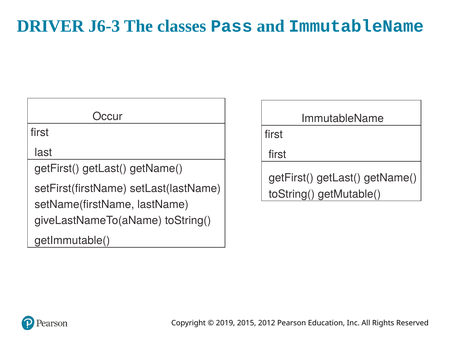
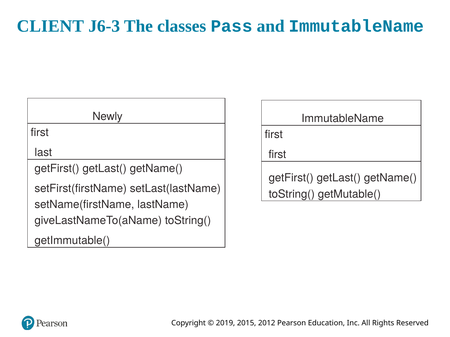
DRIVER: DRIVER -> CLIENT
Occur: Occur -> Newly
